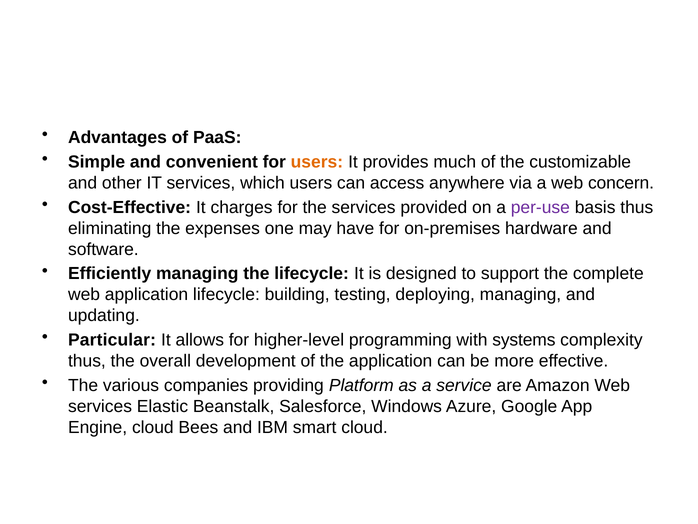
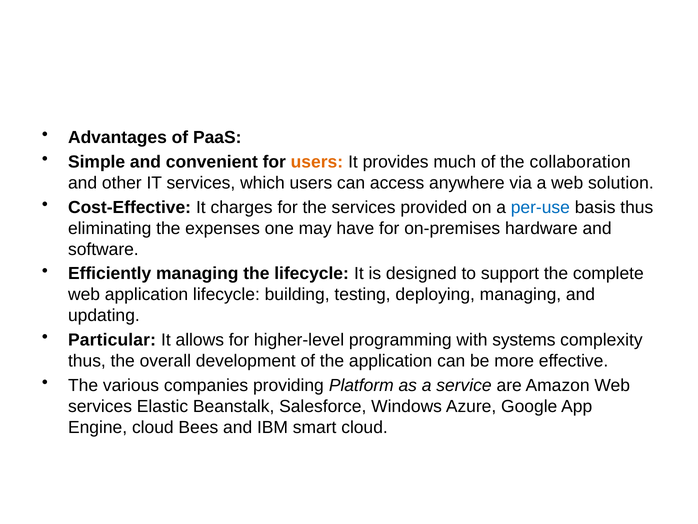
customizable: customizable -> collaboration
concern: concern -> solution
per-use colour: purple -> blue
